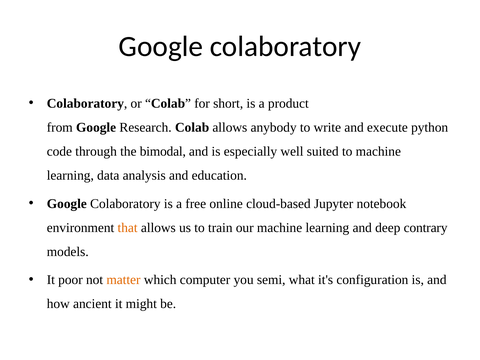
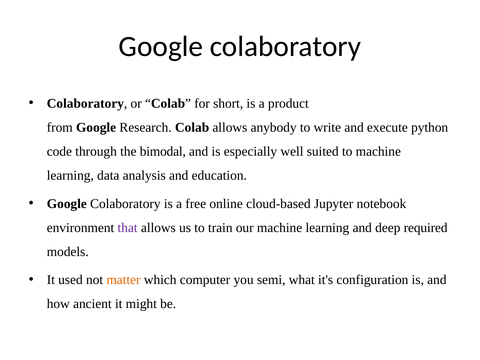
that colour: orange -> purple
contrary: contrary -> required
poor: poor -> used
